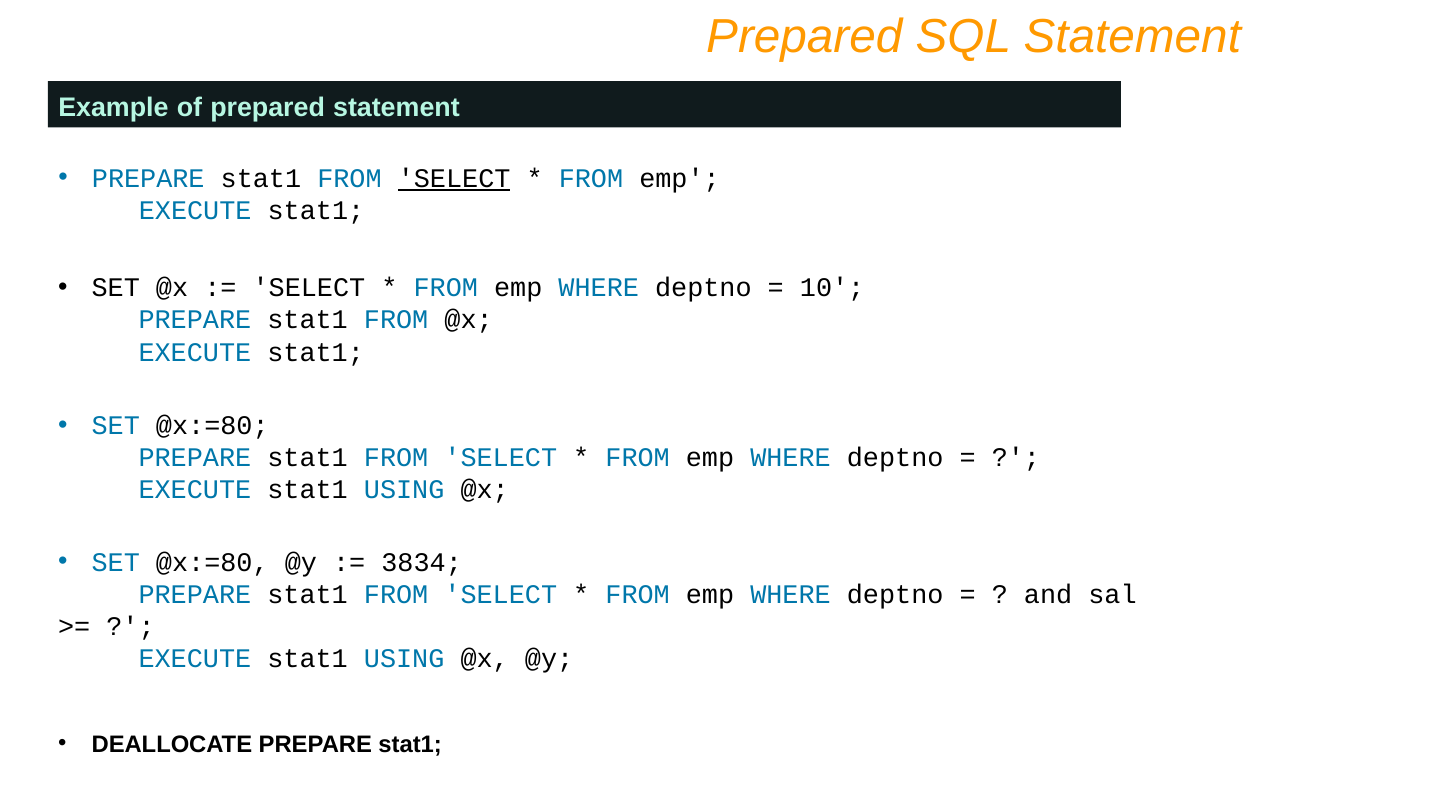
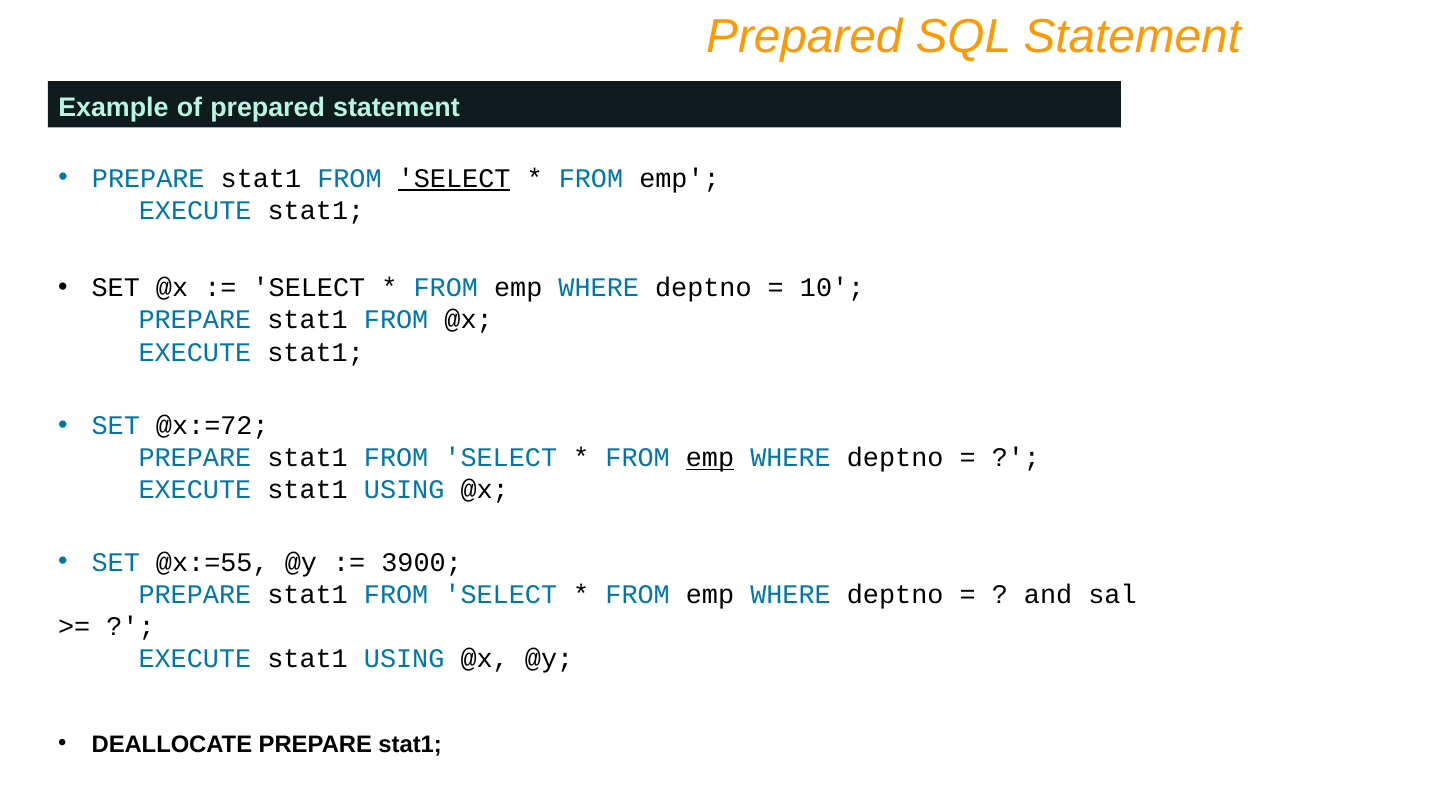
@x:=80 at (212, 426): @x:=80 -> @x:=72
emp at (710, 458) underline: none -> present
@x:=80 at (212, 562): @x:=80 -> @x:=55
3834: 3834 -> 3900
